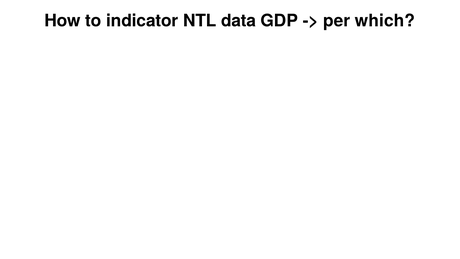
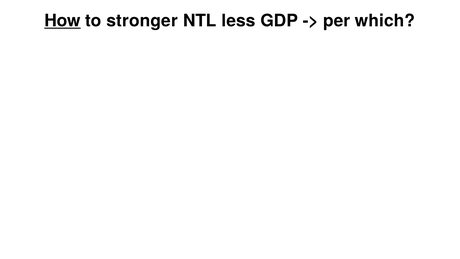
How underline: none -> present
indicator: indicator -> stronger
data: data -> less
